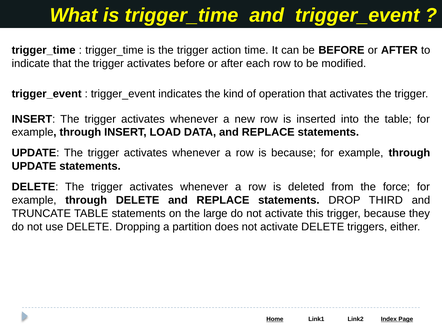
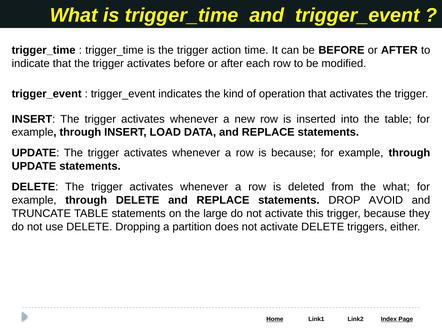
the force: force -> what
THIRD: THIRD -> AVOID
